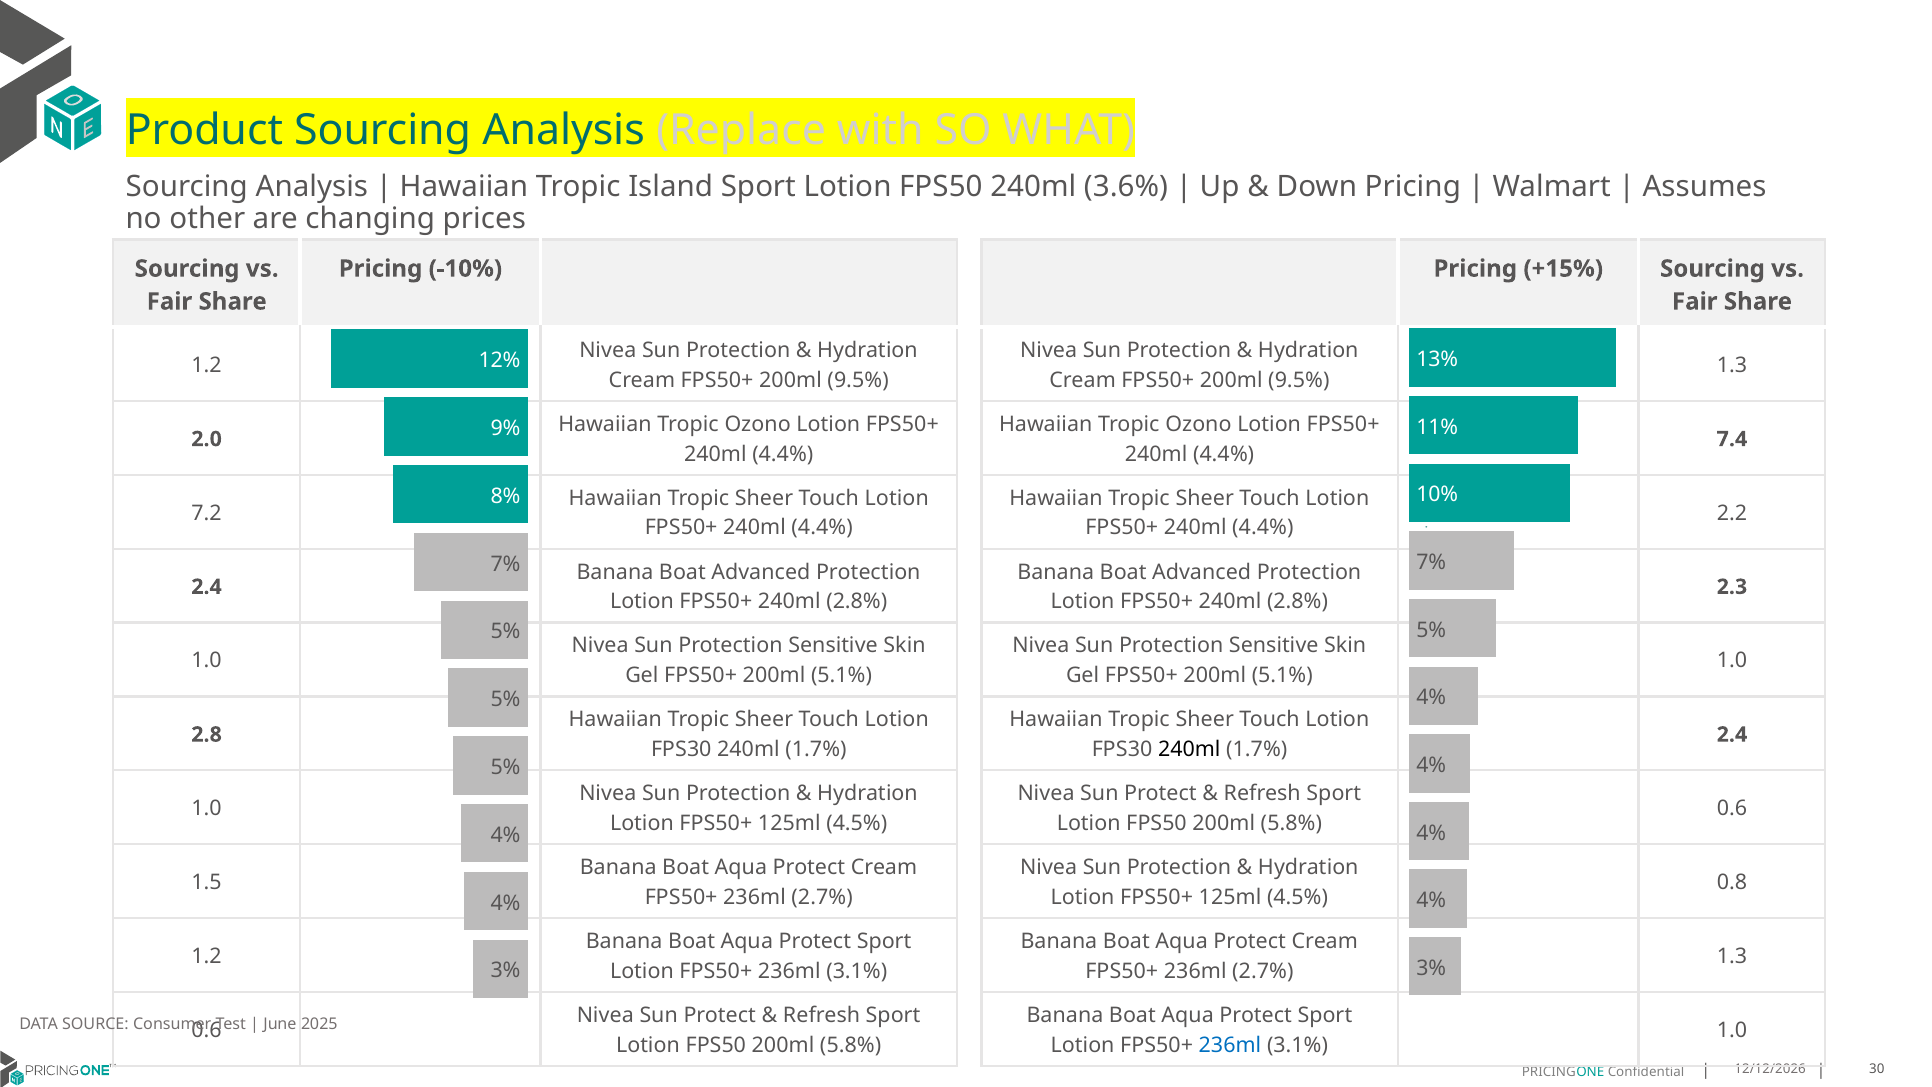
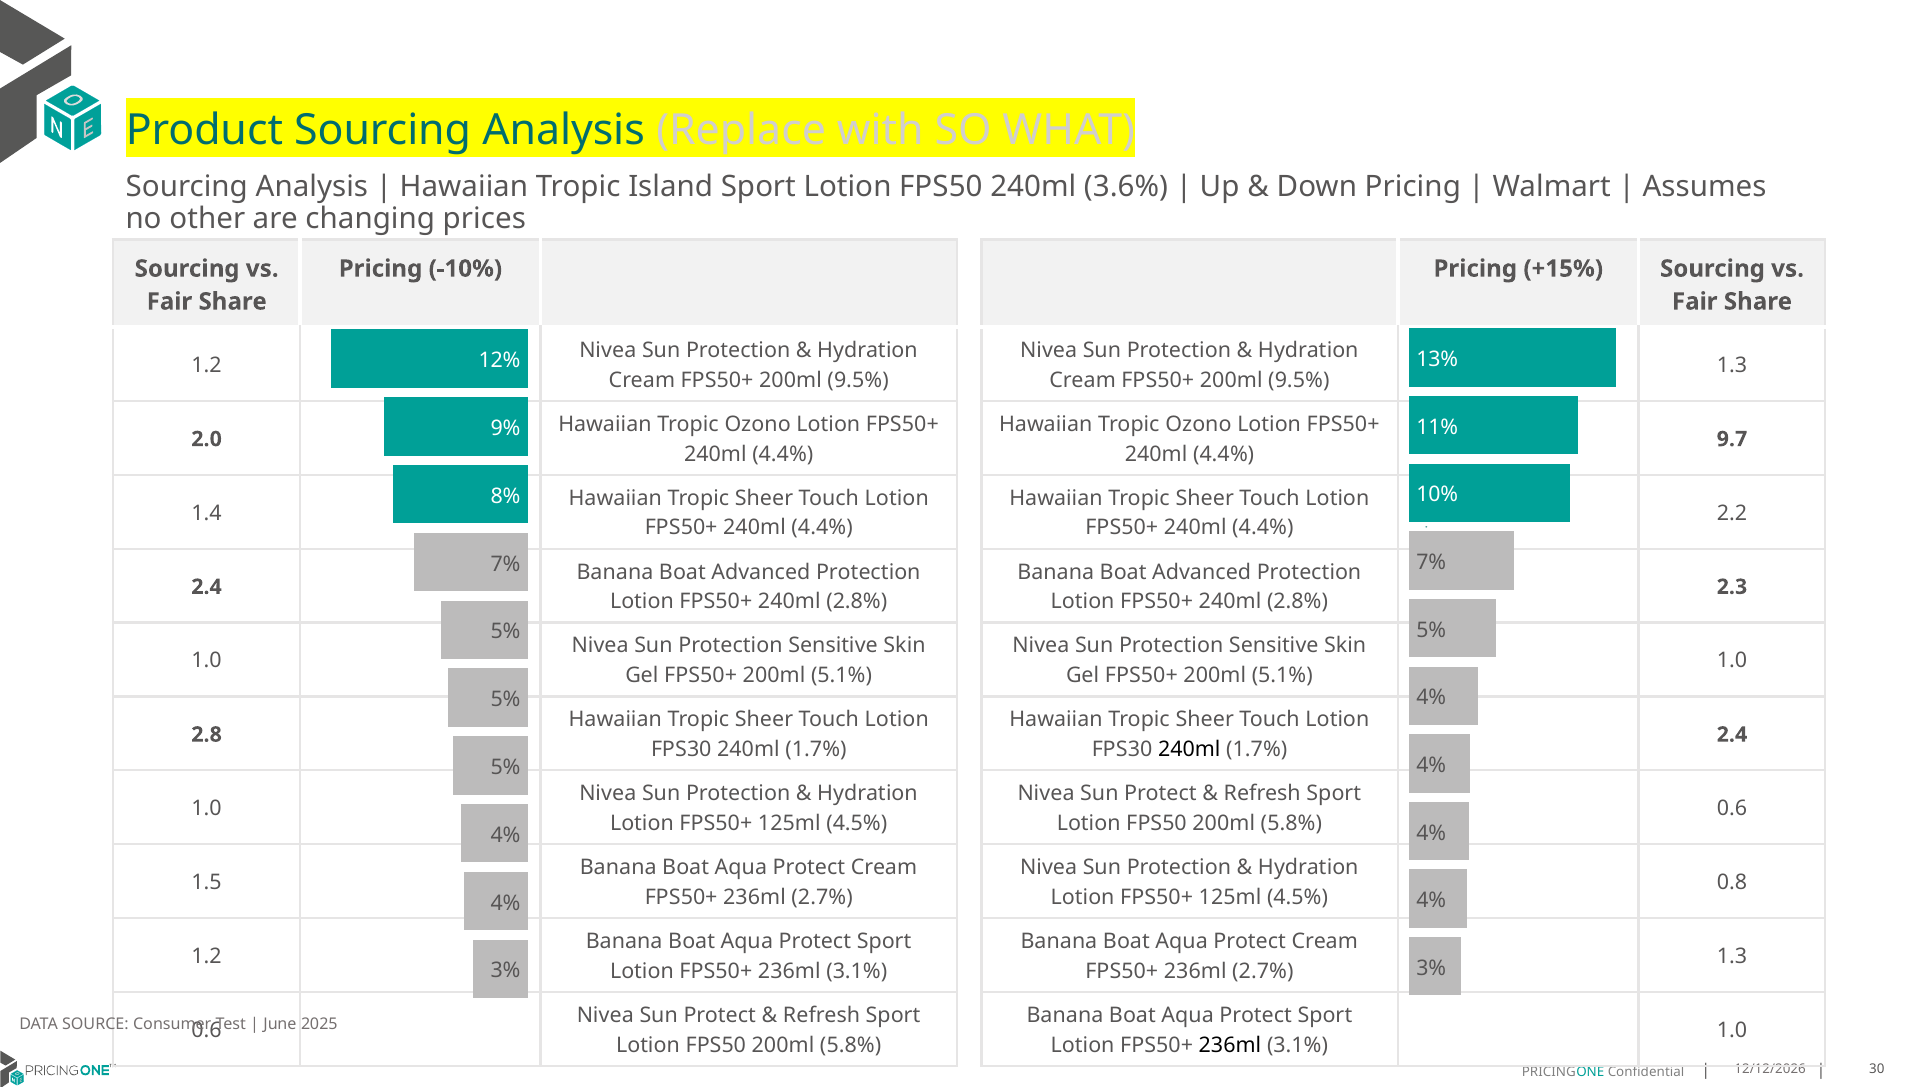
7.4: 7.4 -> 9.7
7.2: 7.2 -> 1.4
236ml at (1230, 1045) colour: blue -> black
